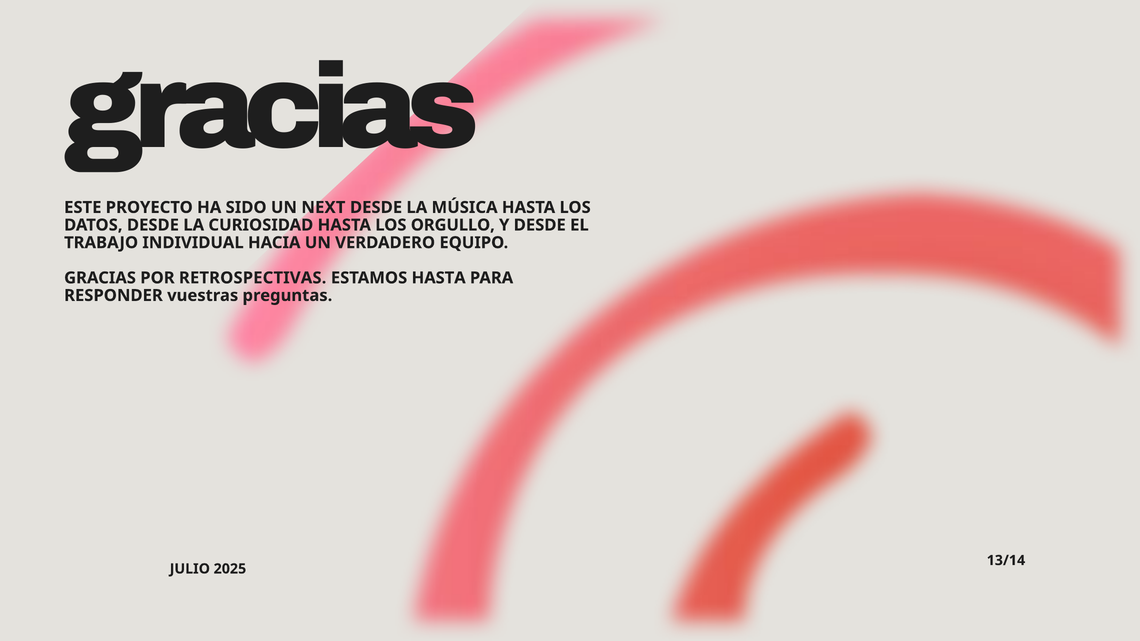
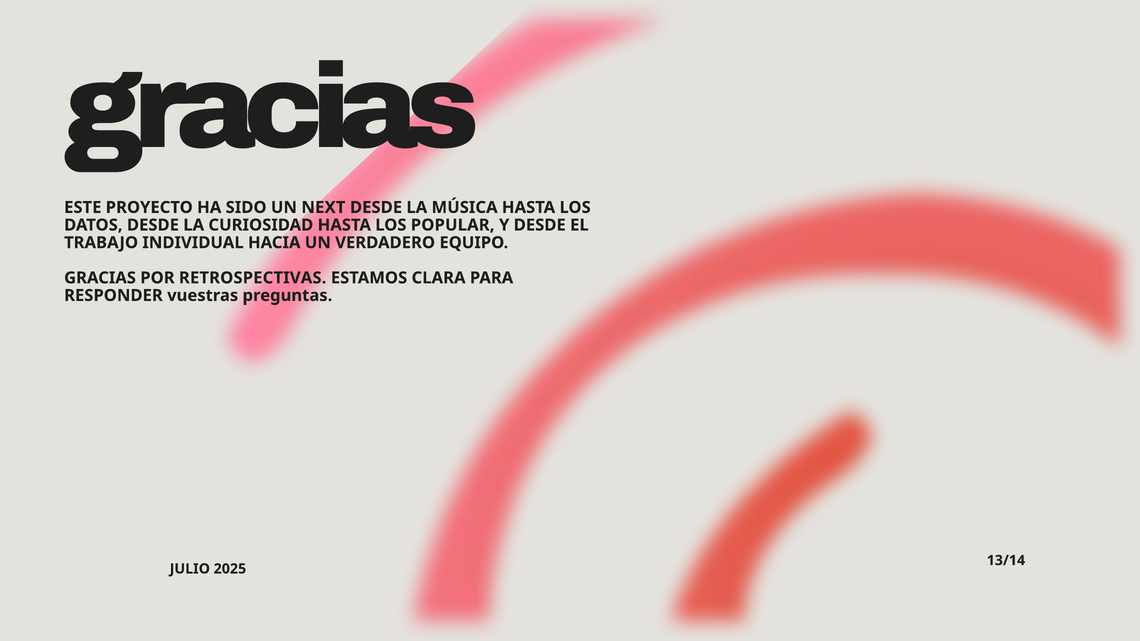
ORGULLO: ORGULLO -> POPULAR
ESTAMOS HASTA: HASTA -> CLARA
